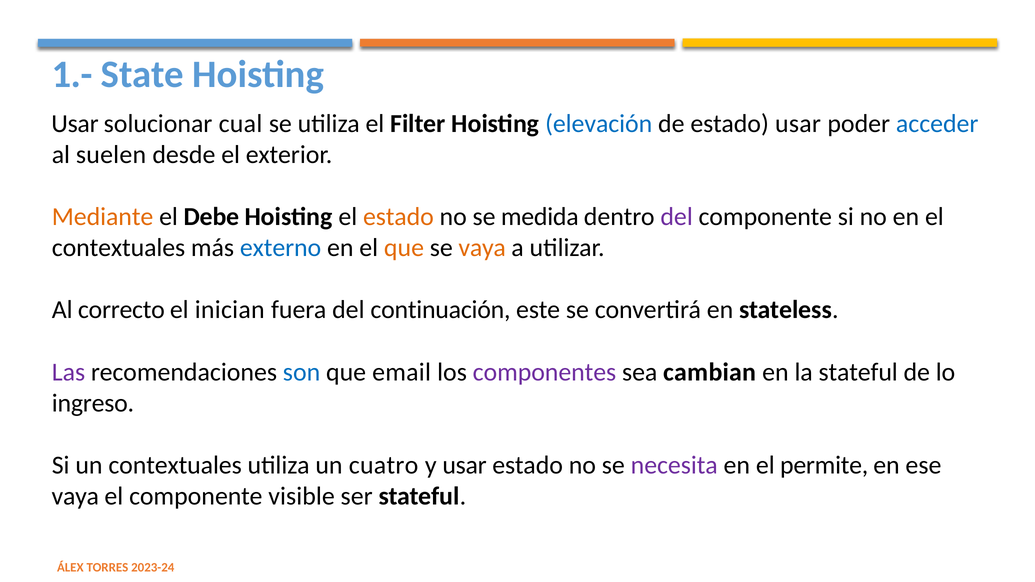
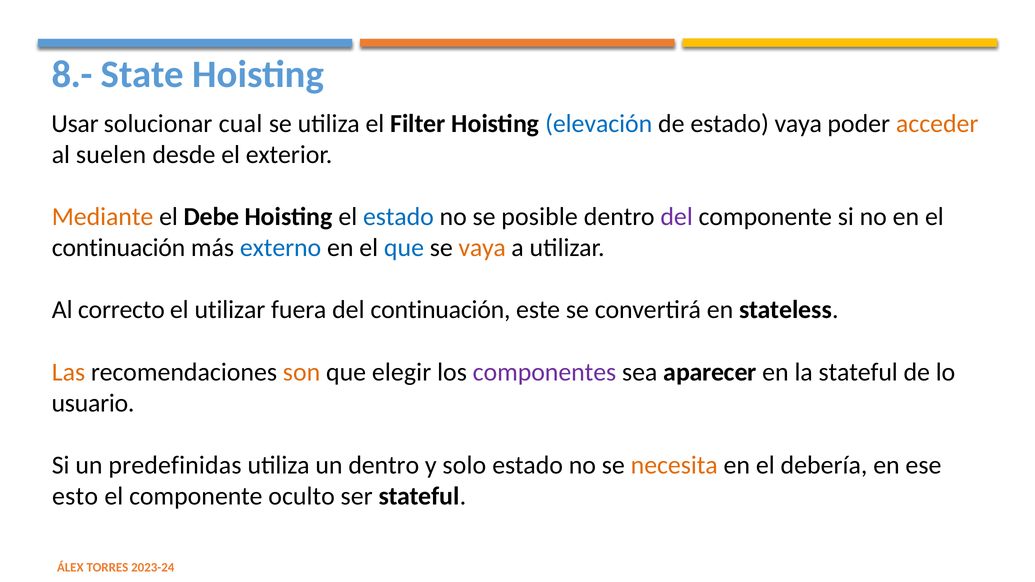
1.-: 1.- -> 8.-
estado usar: usar -> vaya
acceder colour: blue -> orange
estado at (398, 217) colour: orange -> blue
medida: medida -> posible
contextuales at (118, 248): contextuales -> continuación
que at (404, 248) colour: orange -> blue
el inician: inician -> utilizar
Las colour: purple -> orange
son colour: blue -> orange
email: email -> elegir
cambian: cambian -> aparecer
ingreso: ingreso -> usuario
un contextuales: contextuales -> predefinidas
un cuatro: cuatro -> dentro
y usar: usar -> solo
necesita colour: purple -> orange
permite: permite -> debería
vaya at (75, 496): vaya -> esto
visible: visible -> oculto
